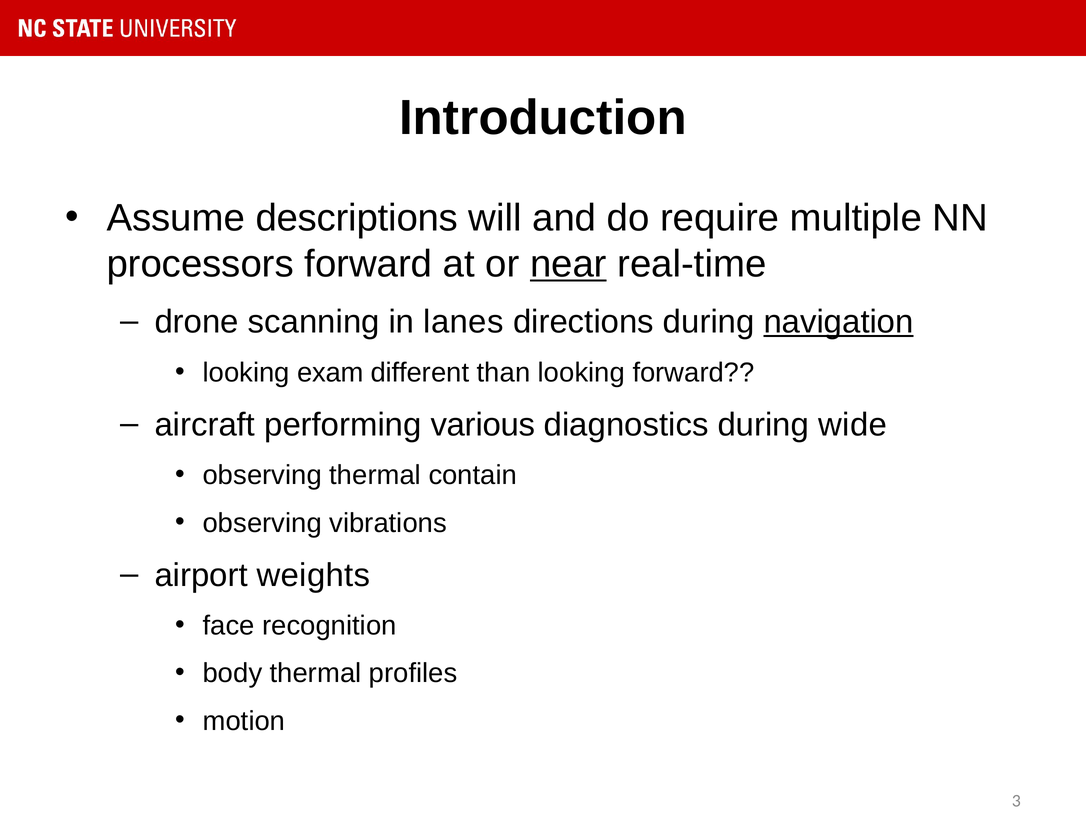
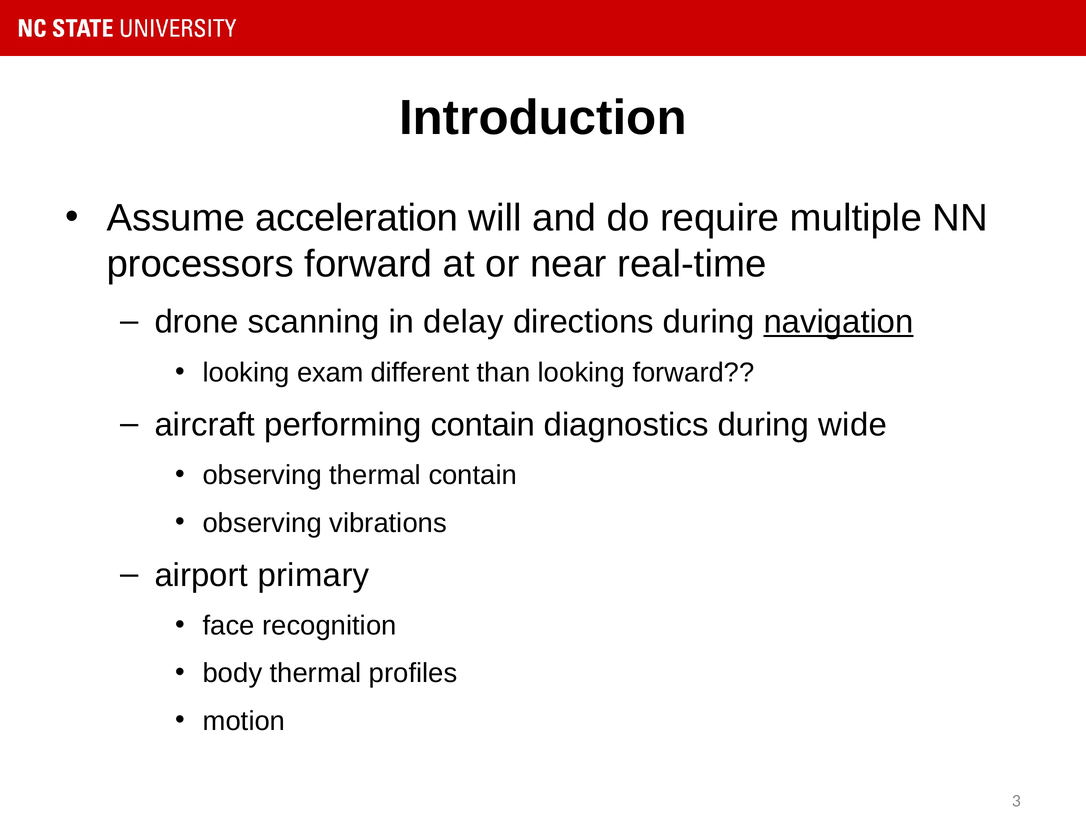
descriptions: descriptions -> acceleration
near underline: present -> none
lanes: lanes -> delay
performing various: various -> contain
weights: weights -> primary
